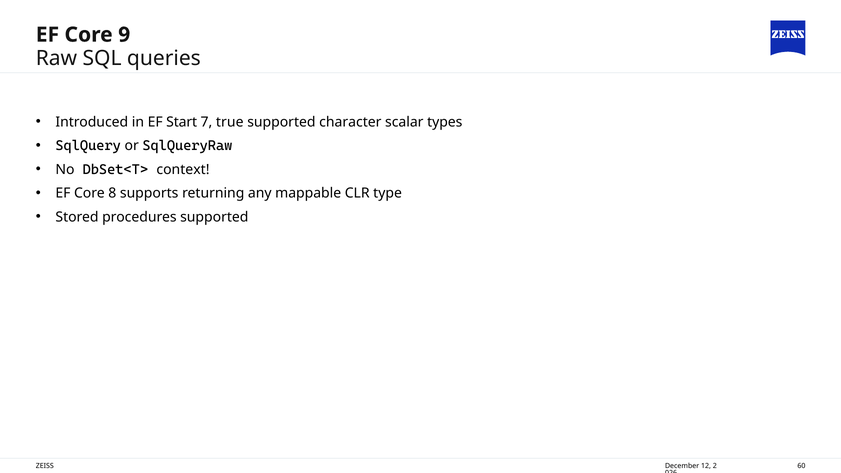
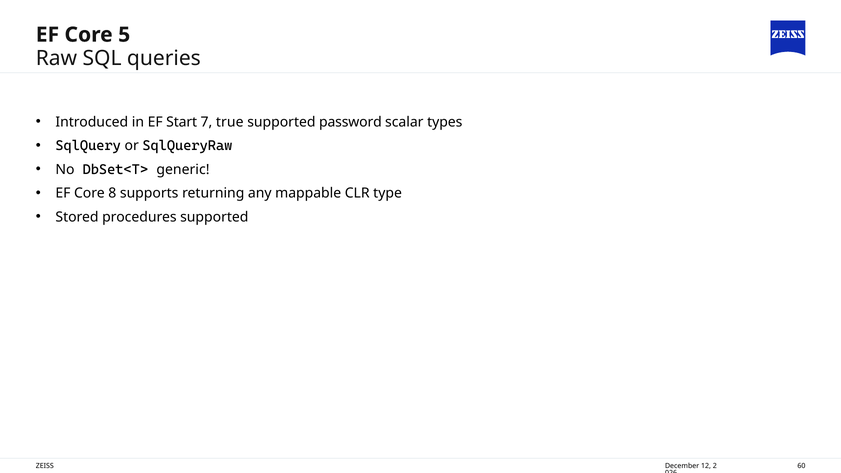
9: 9 -> 5
character: character -> password
context: context -> generic
